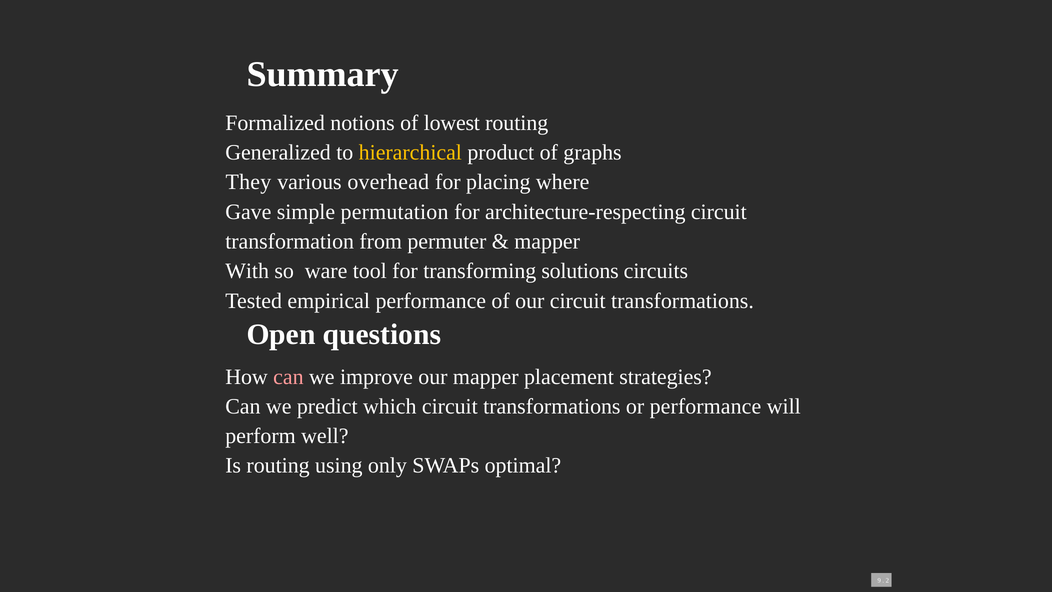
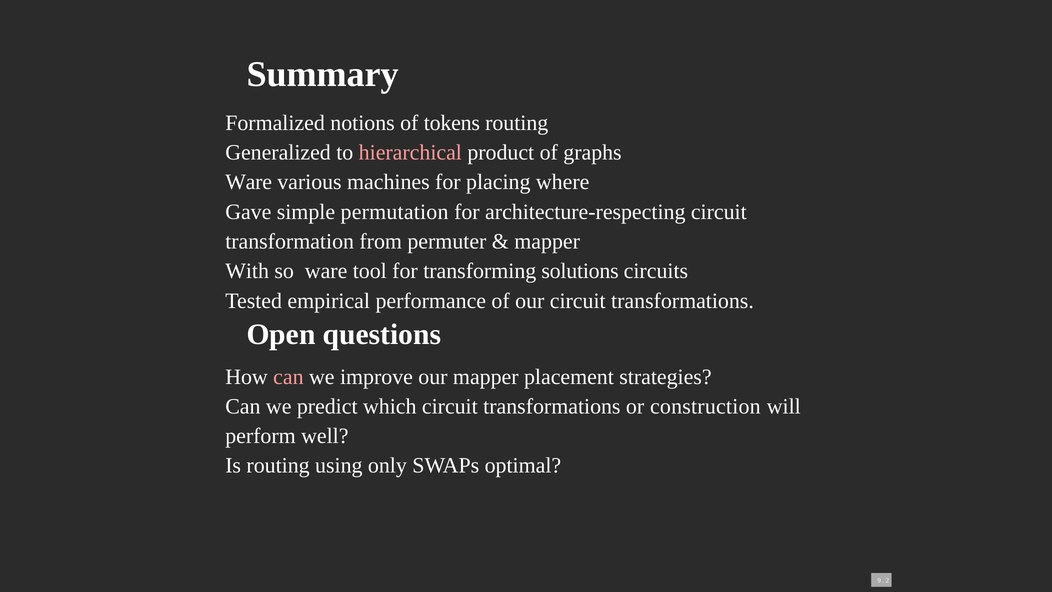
lowest: lowest -> tokens
hierarchical colour: yellow -> pink
They at (248, 182): They -> Ware
overhead: overhead -> machines
or performance: performance -> construction
